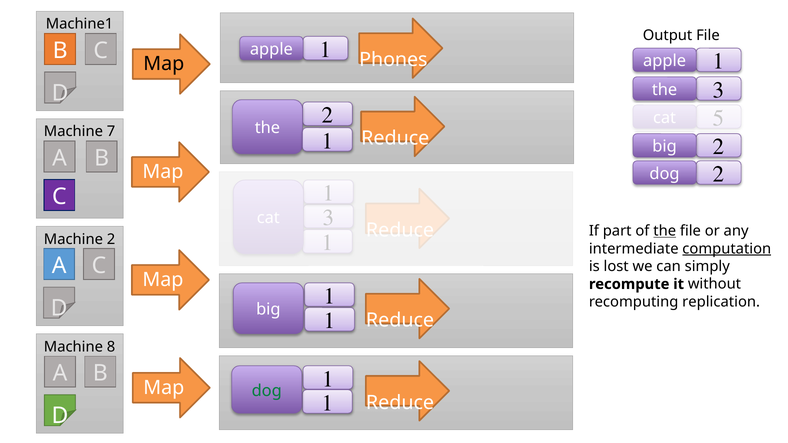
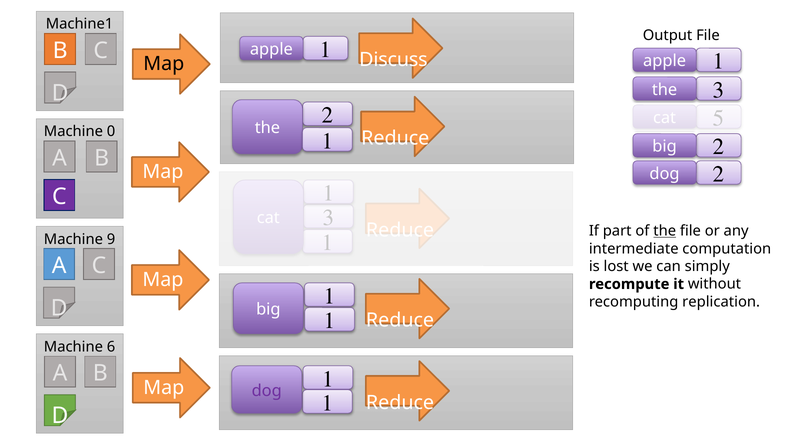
Phones: Phones -> Discuss
7: 7 -> 0
Machine 2: 2 -> 9
computation underline: present -> none
8: 8 -> 6
dog at (267, 391) colour: green -> purple
